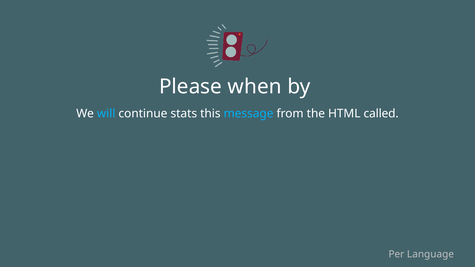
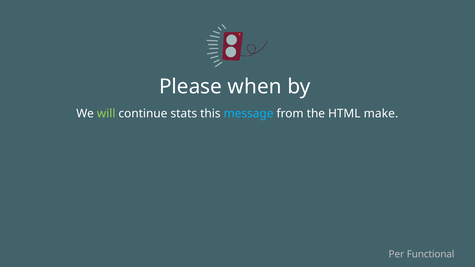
will colour: light blue -> light green
called: called -> make
Language: Language -> Functional
